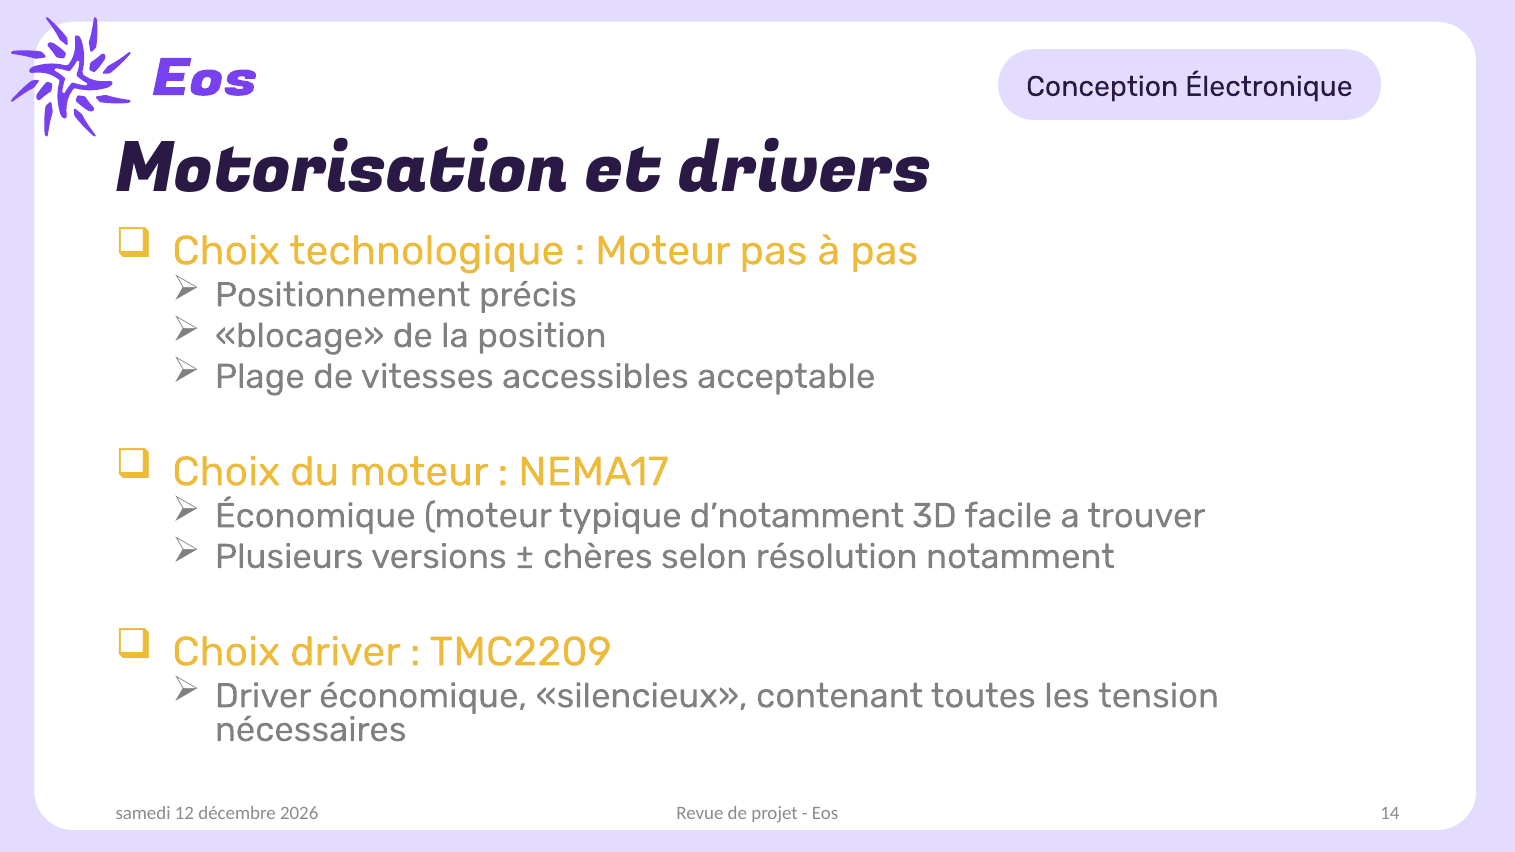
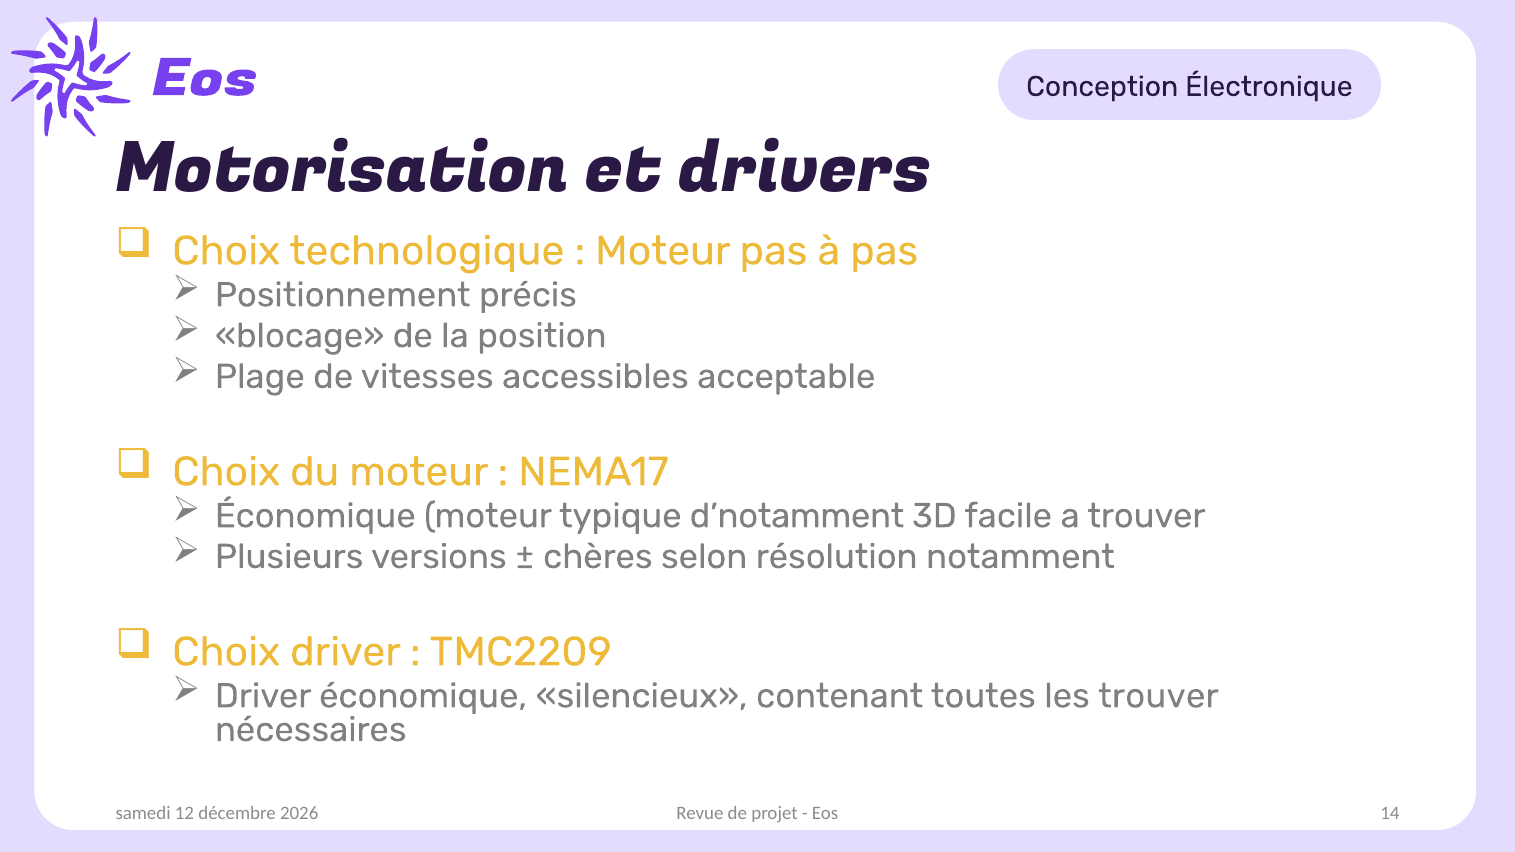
les tension: tension -> trouver
